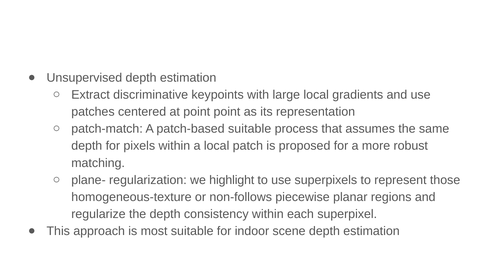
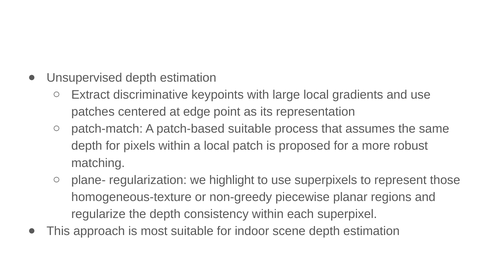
at point: point -> edge
non-follows: non-follows -> non-greedy
